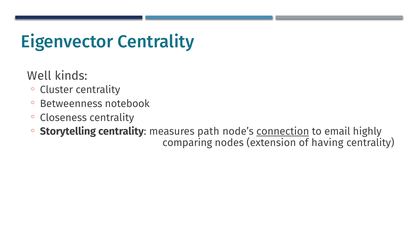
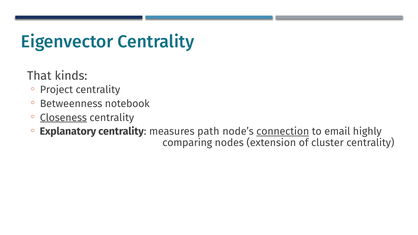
Well: Well -> That
Cluster: Cluster -> Project
Closeness underline: none -> present
Storytelling: Storytelling -> Explanatory
having: having -> cluster
